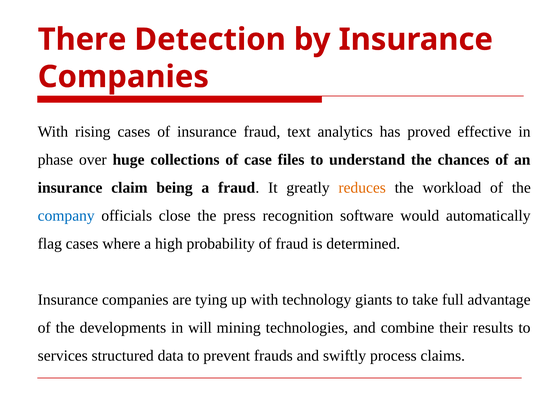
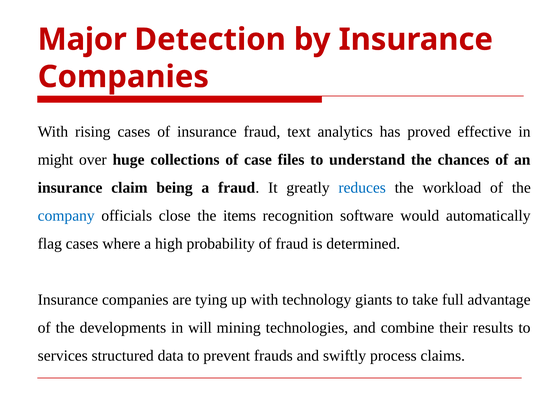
There: There -> Major
phase: phase -> might
reduces colour: orange -> blue
press: press -> items
